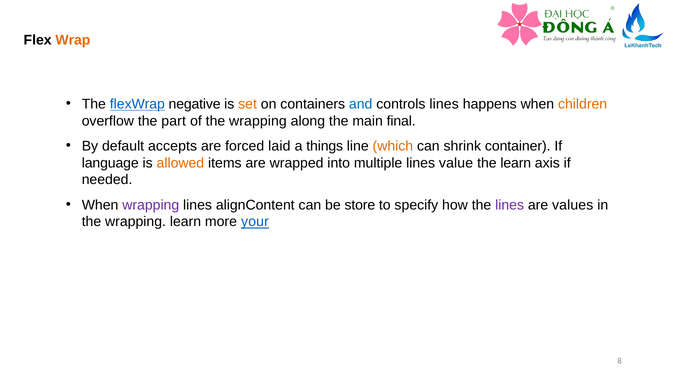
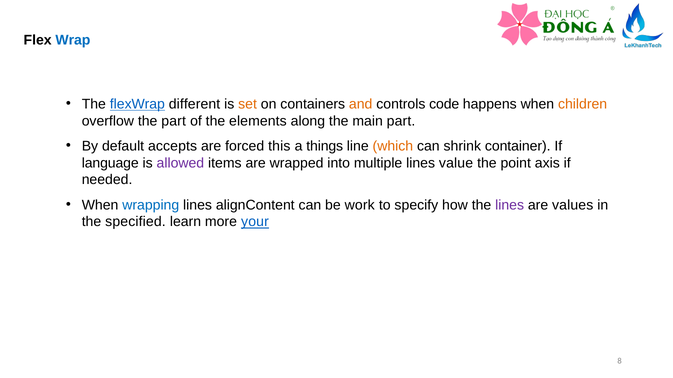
Wrap colour: orange -> blue
negative: negative -> different
and colour: blue -> orange
controls lines: lines -> code
of the wrapping: wrapping -> elements
main final: final -> part
laid: laid -> this
allowed colour: orange -> purple
the learn: learn -> point
wrapping at (151, 205) colour: purple -> blue
store: store -> work
wrapping at (136, 222): wrapping -> specified
